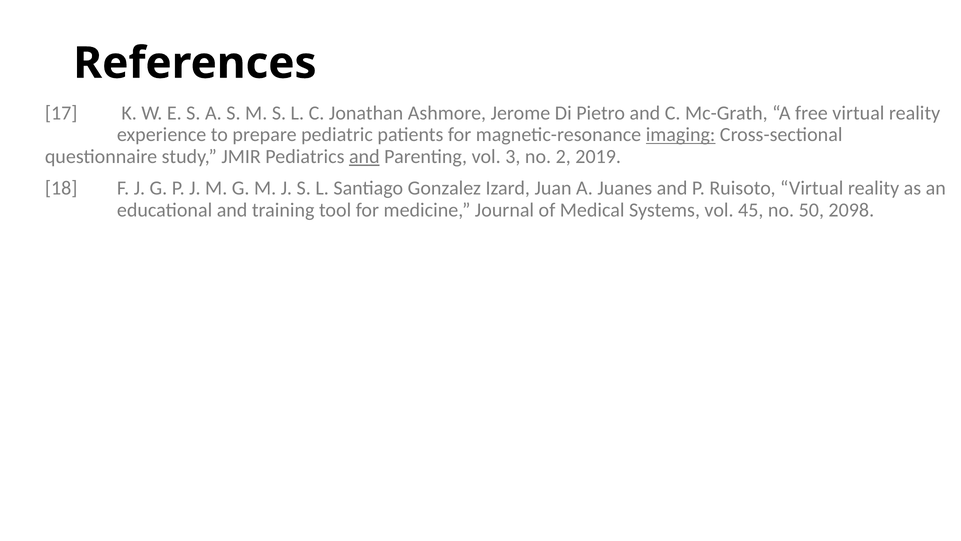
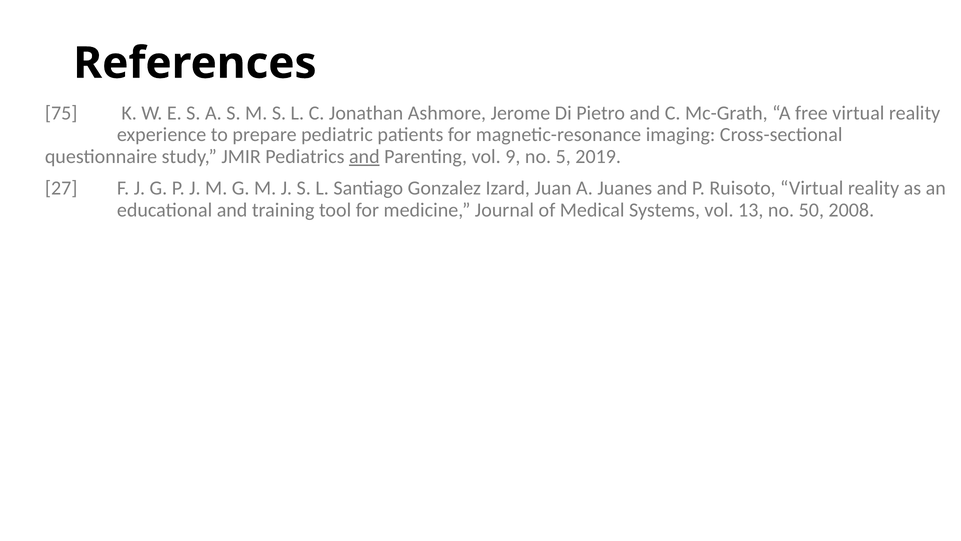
17: 17 -> 75
imaging underline: present -> none
3: 3 -> 9
2: 2 -> 5
18: 18 -> 27
45: 45 -> 13
2098: 2098 -> 2008
